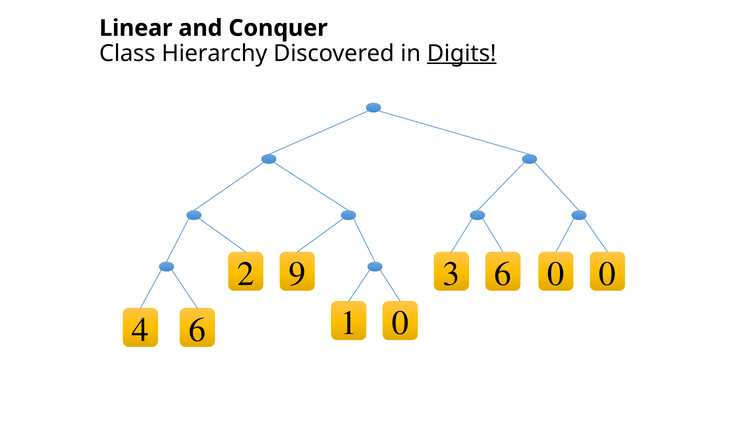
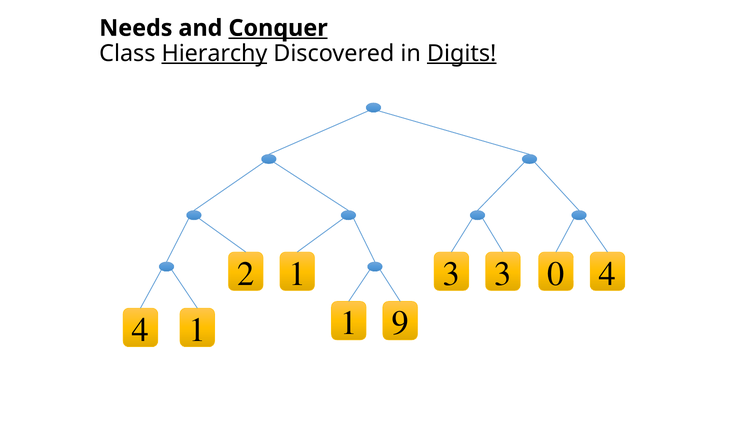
Linear: Linear -> Needs
Conquer underline: none -> present
Hierarchy underline: none -> present
2 9: 9 -> 1
3 6: 6 -> 3
0 0: 0 -> 4
1 0: 0 -> 9
4 6: 6 -> 1
